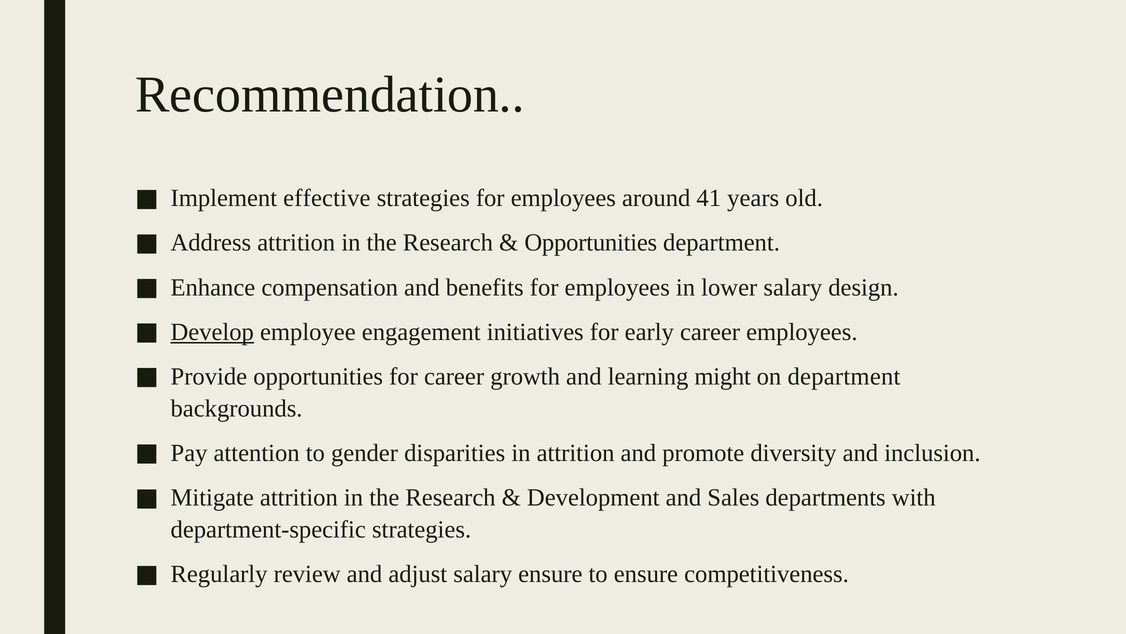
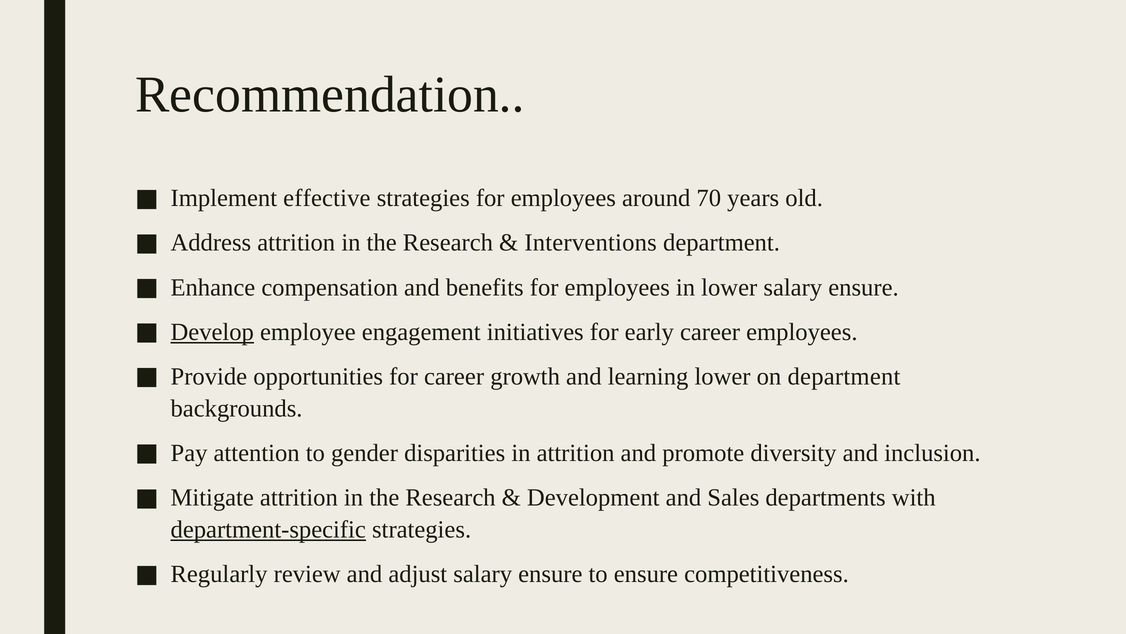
41: 41 -> 70
Opportunities at (591, 243): Opportunities -> Interventions
lower salary design: design -> ensure
learning might: might -> lower
department-specific underline: none -> present
